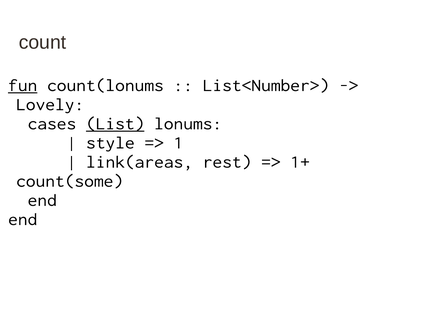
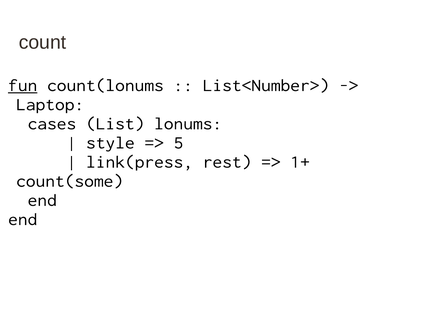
Lovely: Lovely -> Laptop
List underline: present -> none
1: 1 -> 5
link(areas: link(areas -> link(press
